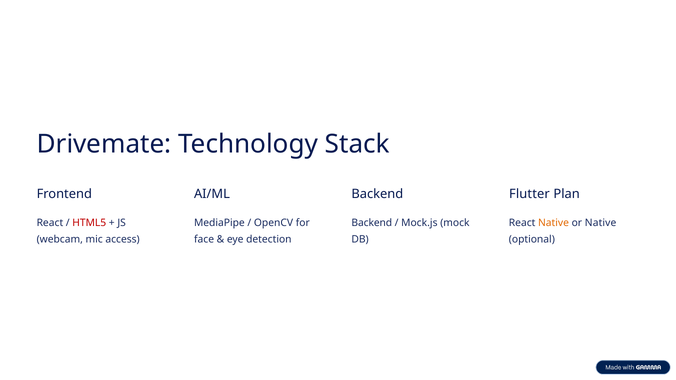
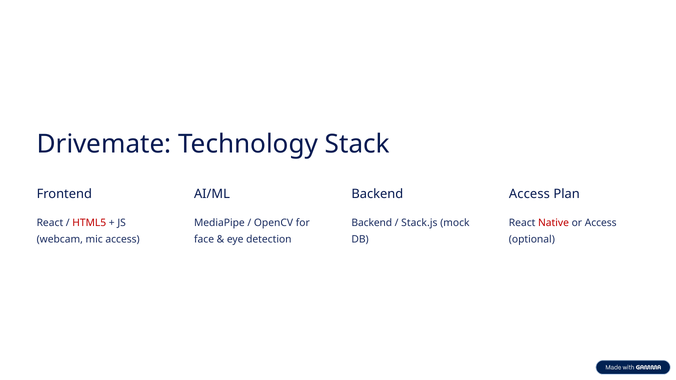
Flutter at (529, 194): Flutter -> Access
Mock.js: Mock.js -> Stack.js
Native at (554, 223) colour: orange -> red
or Native: Native -> Access
